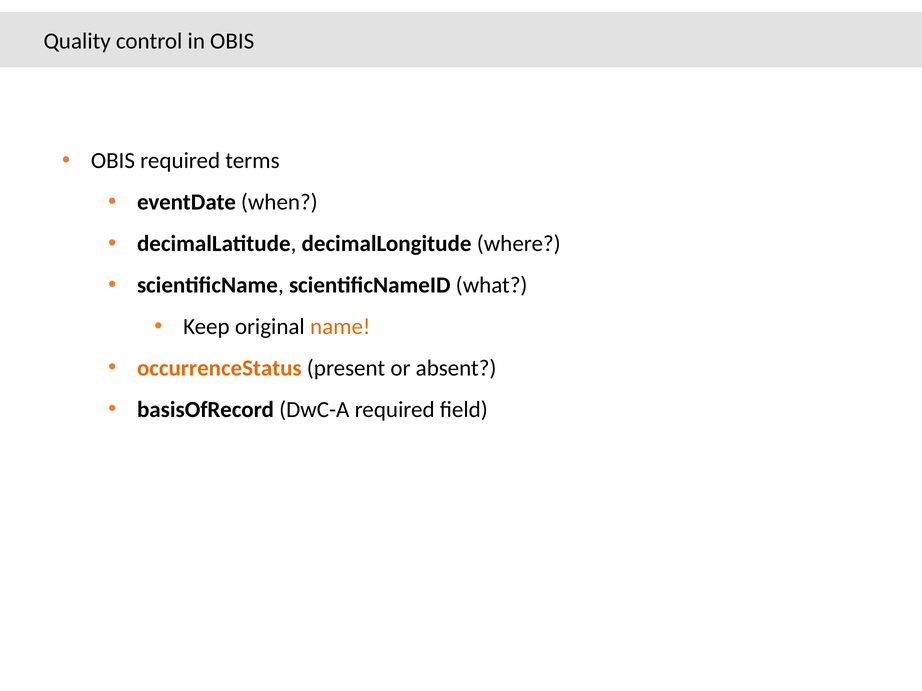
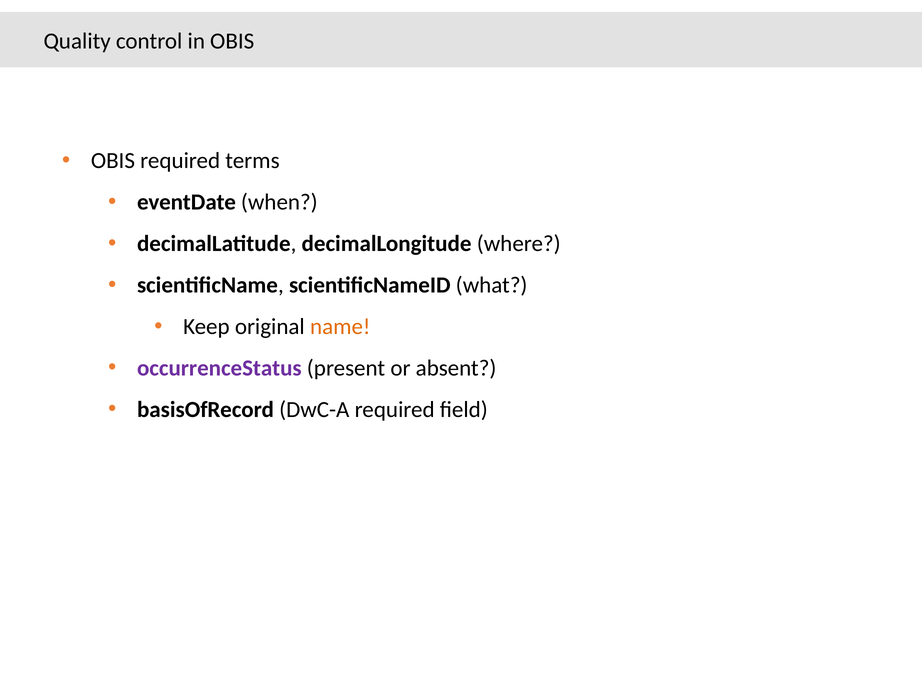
occurrenceStatus colour: orange -> purple
